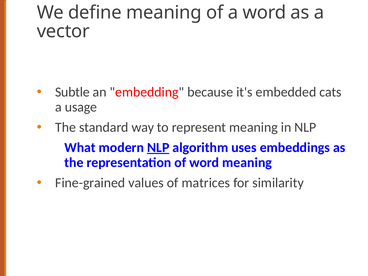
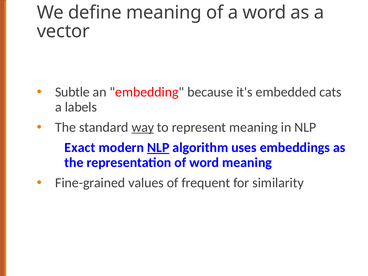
usage: usage -> labels
way underline: none -> present
What: What -> Exact
matrices: matrices -> frequent
